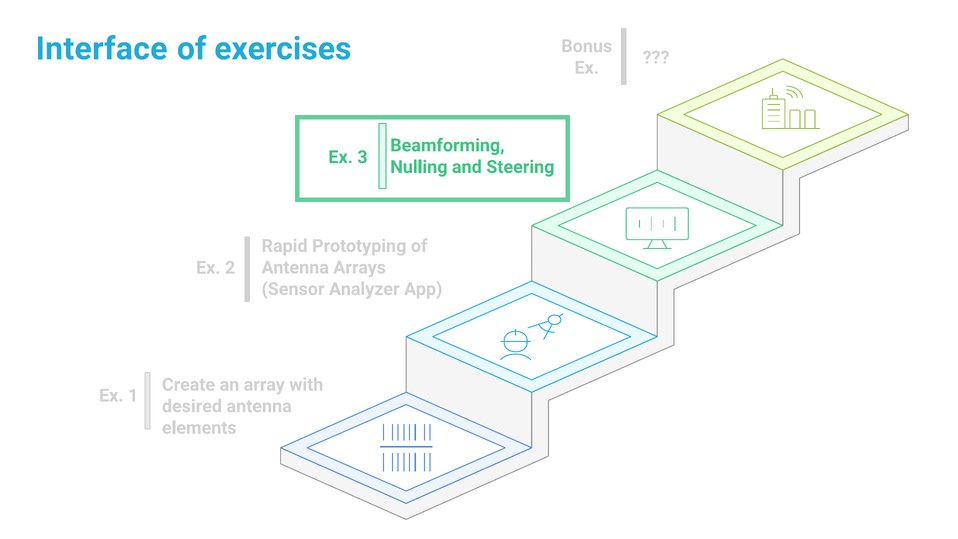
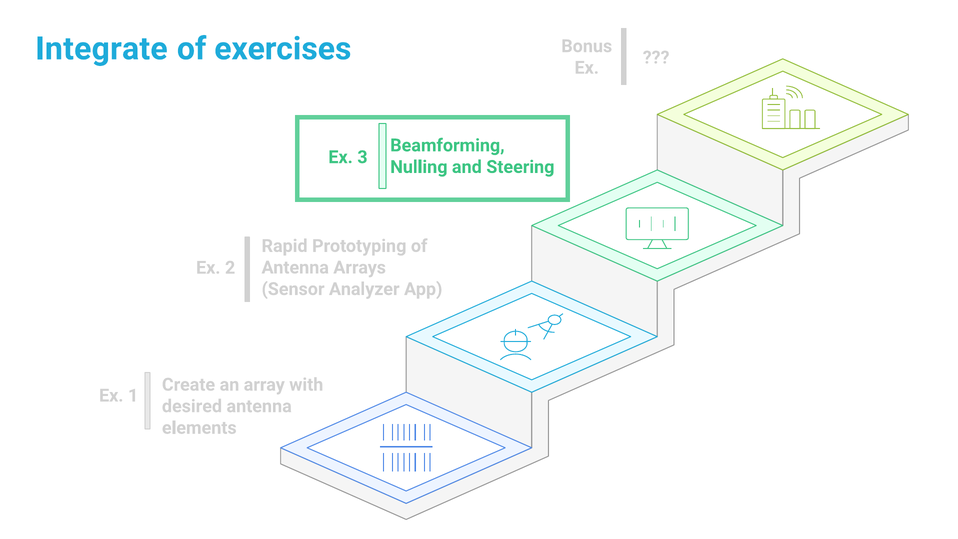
Interface: Interface -> Integrate
